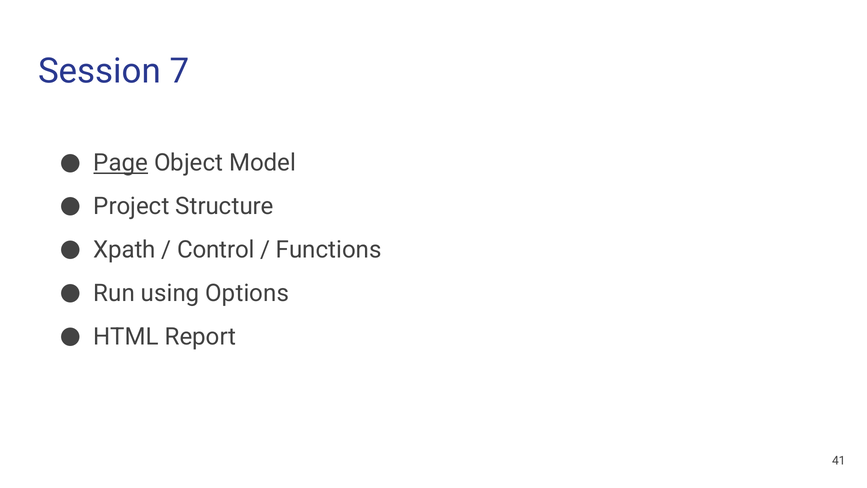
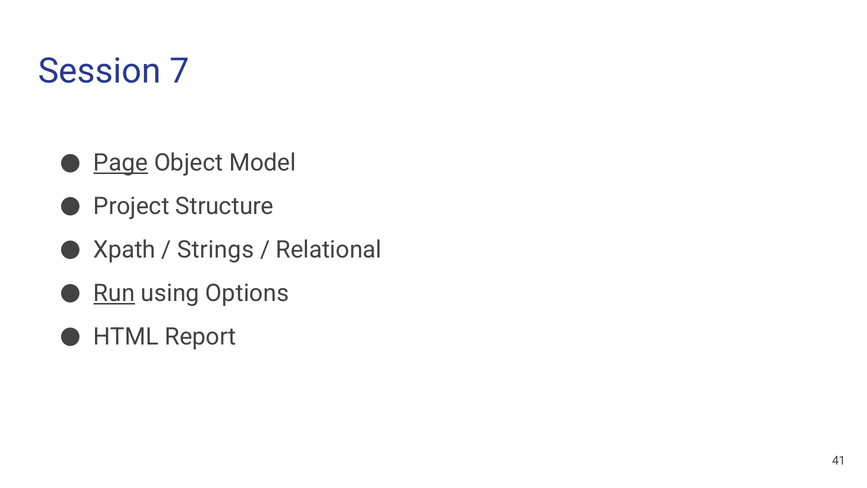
Control: Control -> Strings
Functions: Functions -> Relational
Run underline: none -> present
